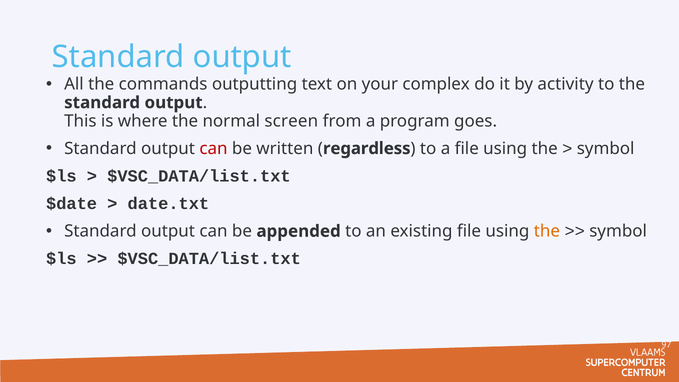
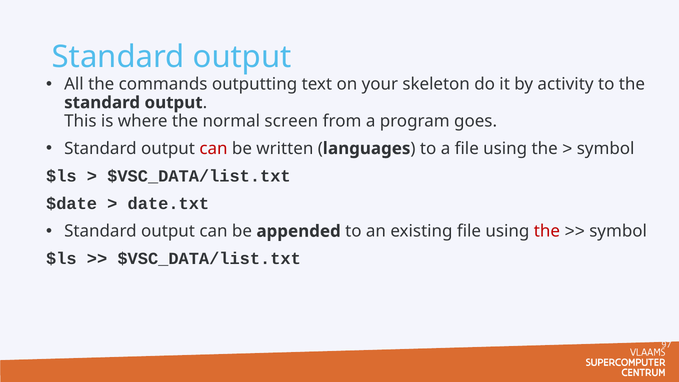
complex: complex -> skeleton
regardless: regardless -> languages
the at (547, 231) colour: orange -> red
